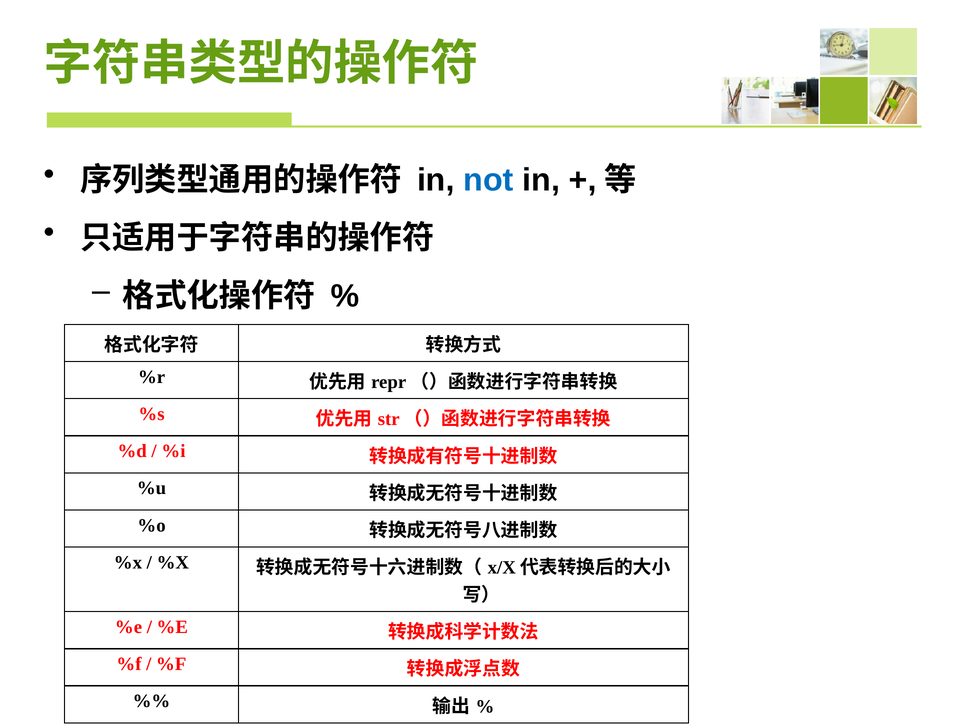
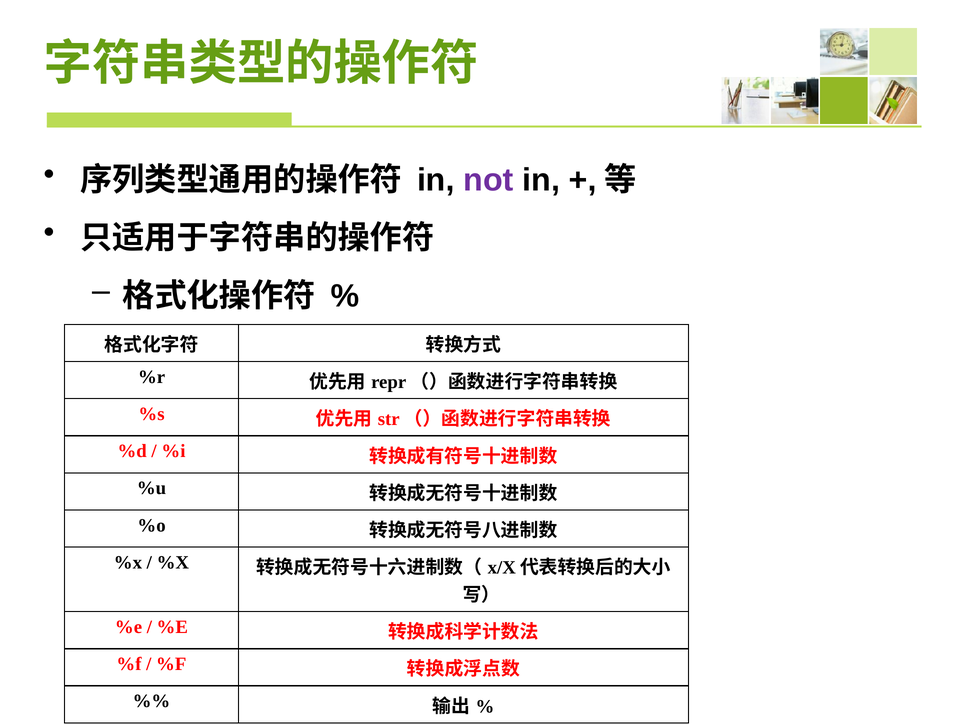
not colour: blue -> purple
